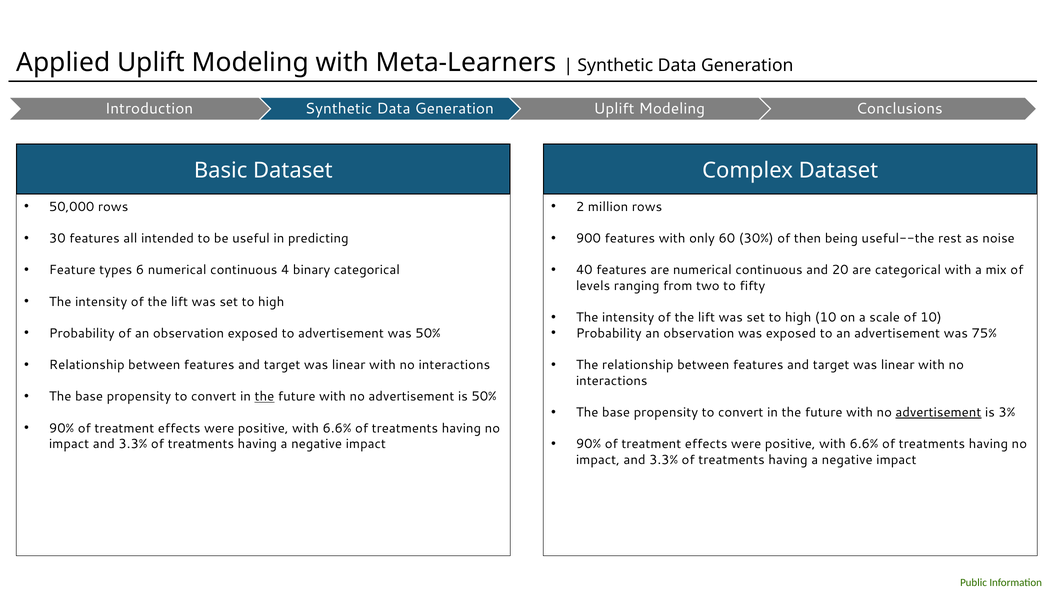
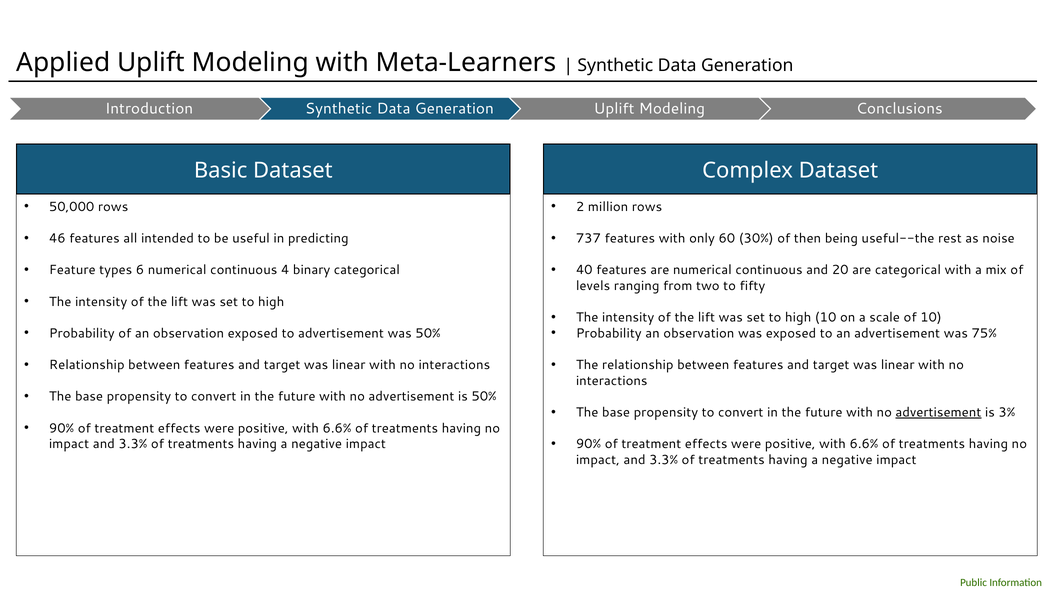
30: 30 -> 46
900: 900 -> 737
the at (264, 397) underline: present -> none
